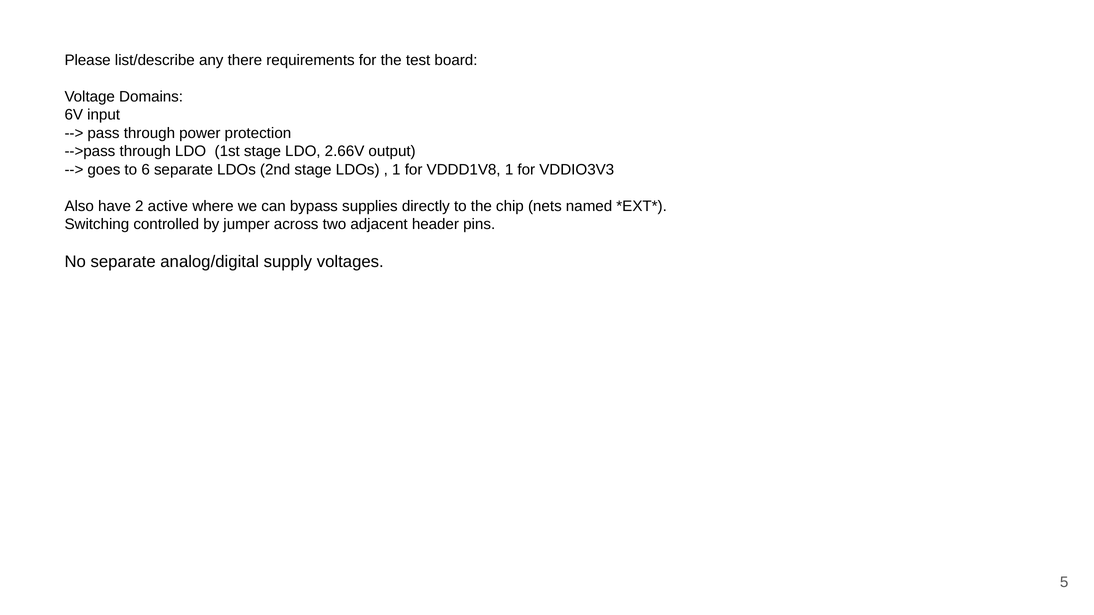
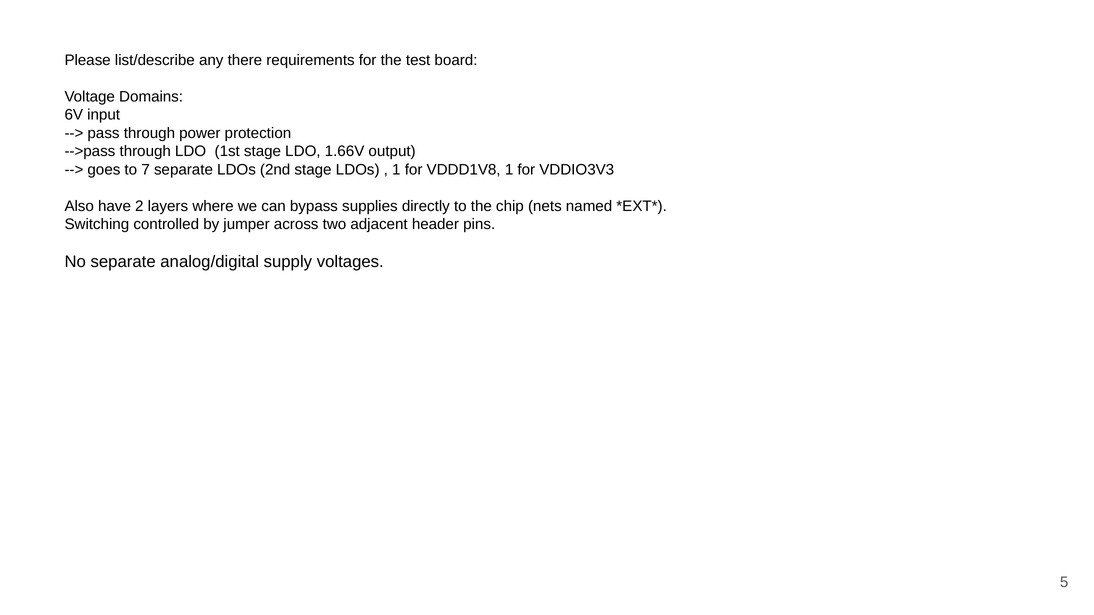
2.66V: 2.66V -> 1.66V
6: 6 -> 7
active: active -> layers
